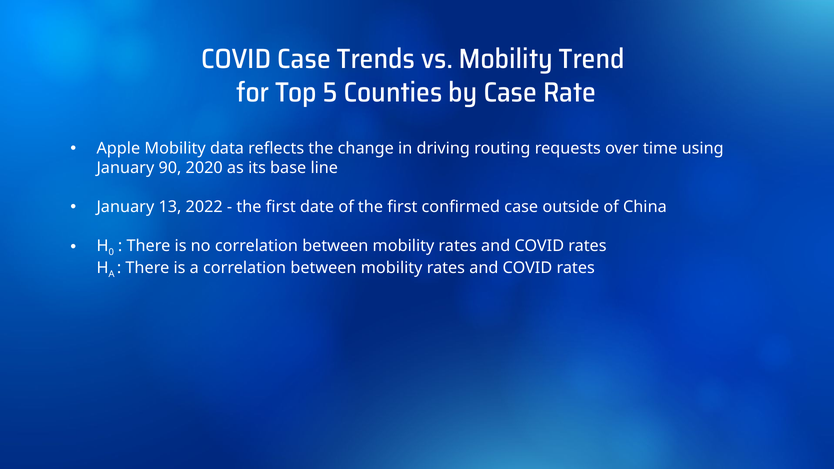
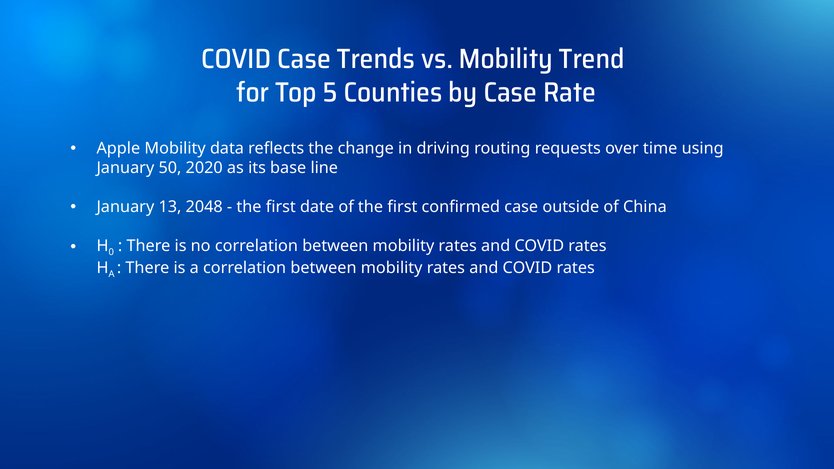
90: 90 -> 50
2022: 2022 -> 2048
